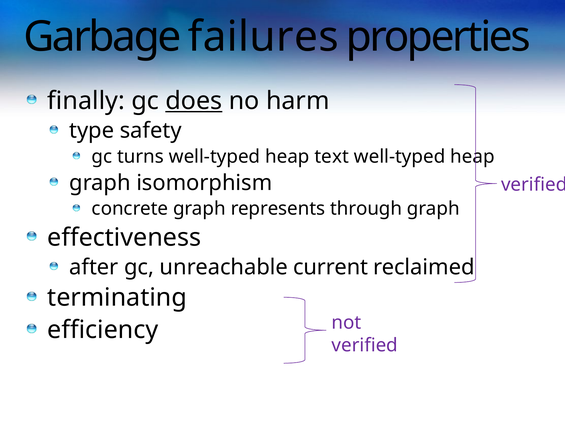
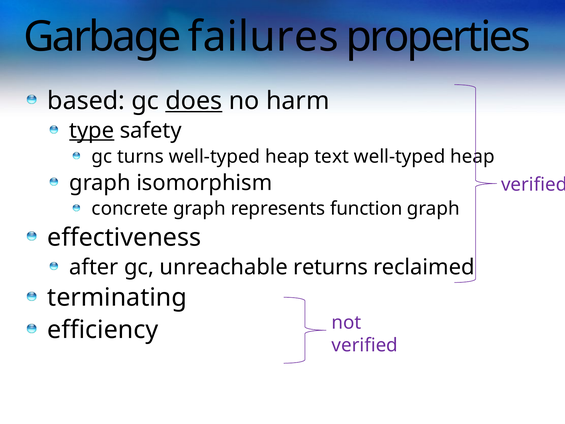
finally: finally -> based
type underline: none -> present
through: through -> function
current: current -> returns
